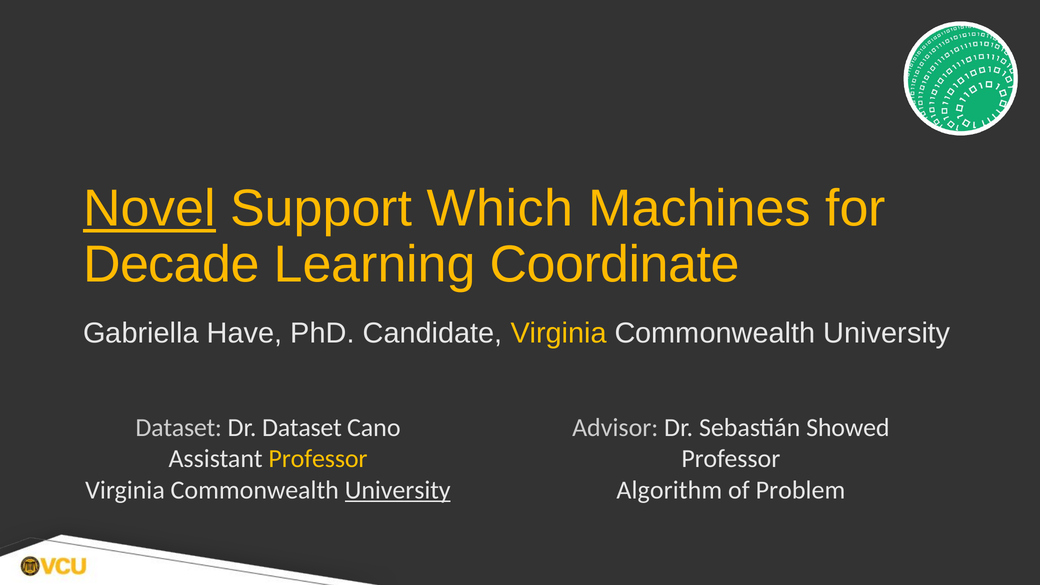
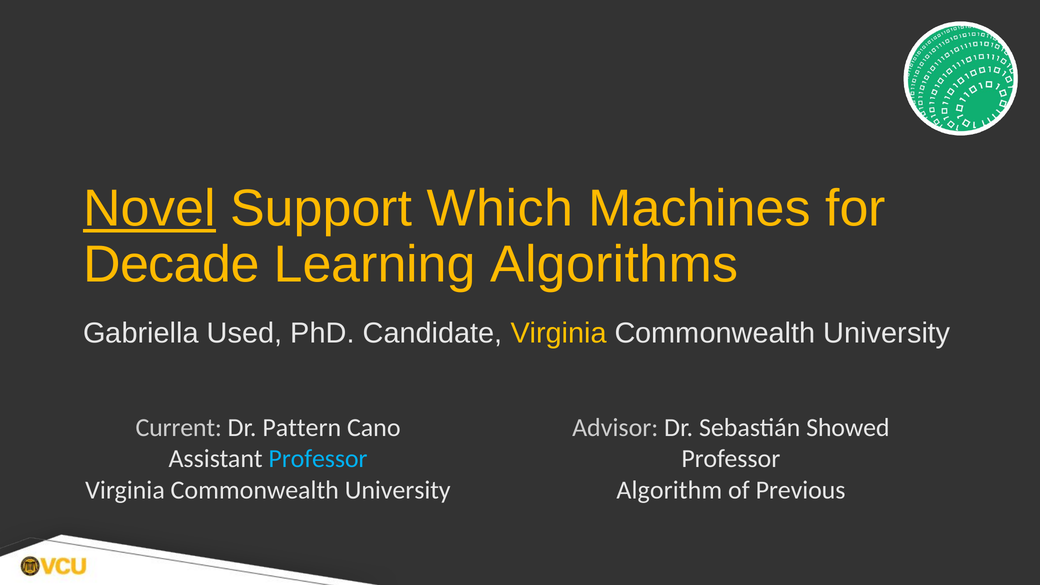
Coordinate: Coordinate -> Algorithms
Have: Have -> Used
Dataset at (179, 428): Dataset -> Current
Dr Dataset: Dataset -> Pattern
Professor at (318, 459) colour: yellow -> light blue
University at (398, 490) underline: present -> none
Problem: Problem -> Previous
